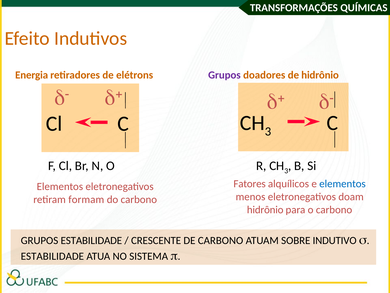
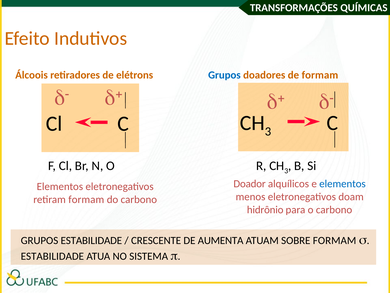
Energia: Energia -> Álcoois
Grupos at (224, 75) colour: purple -> blue
de hidrônio: hidrônio -> formam
Fatores: Fatores -> Doador
DE CARBONO: CARBONO -> AUMENTA
SOBRE INDUTIVO: INDUTIVO -> FORMAM
